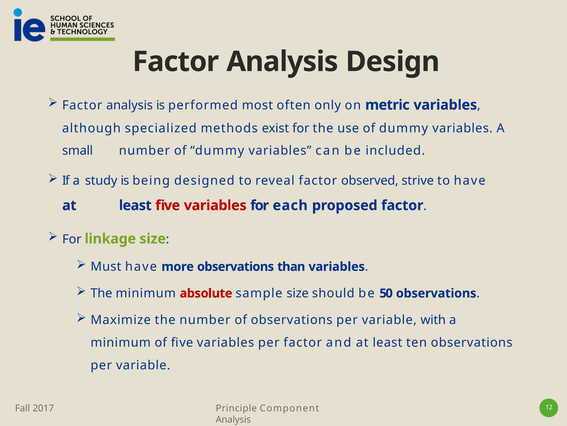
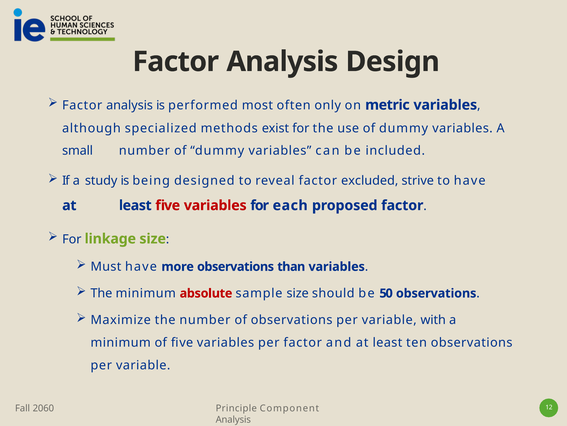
observed: observed -> excluded
2017: 2017 -> 2060
